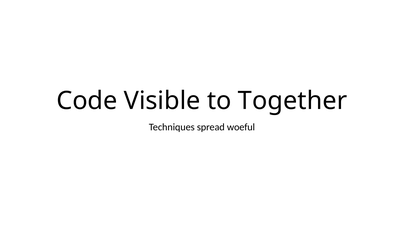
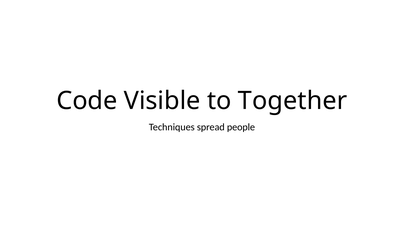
woeful: woeful -> people
